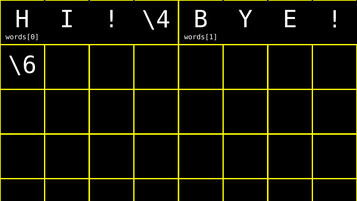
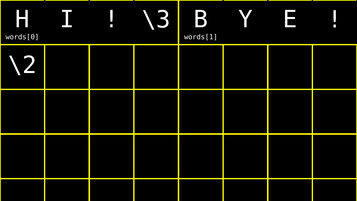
\4: \4 -> \3
\6: \6 -> \2
